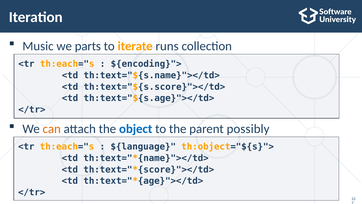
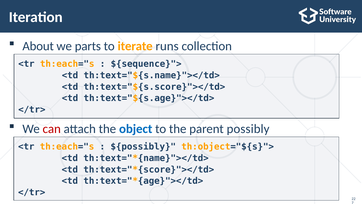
Music: Music -> About
${encoding}">: ${encoding}"> -> ${sequence}">
can colour: orange -> red
${language: ${language -> ${possibly
